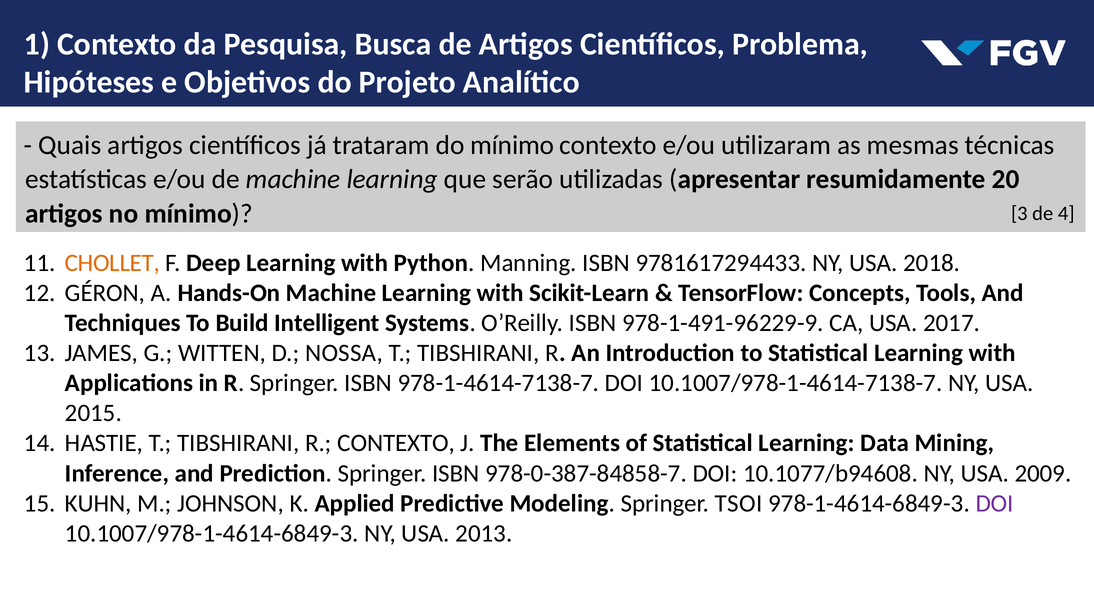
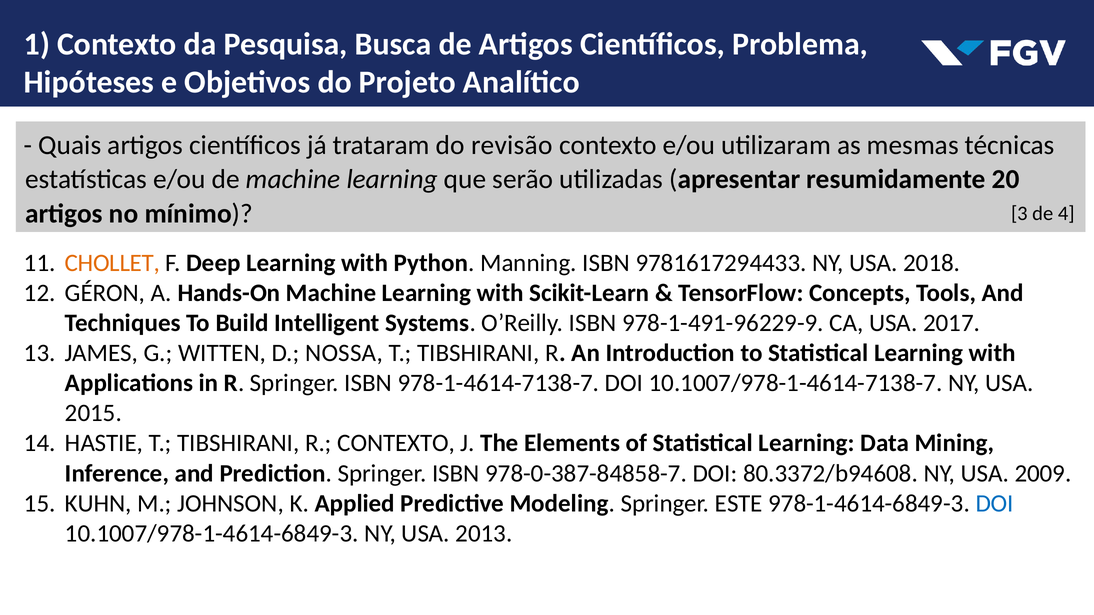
do mínimo: mínimo -> revisão
10.1077/b94608: 10.1077/b94608 -> 80.3372/b94608
TSOI: TSOI -> ESTE
DOI at (995, 504) colour: purple -> blue
